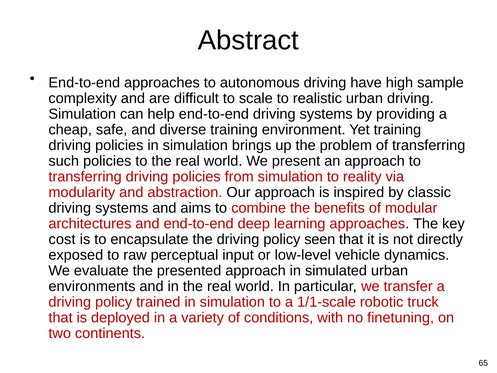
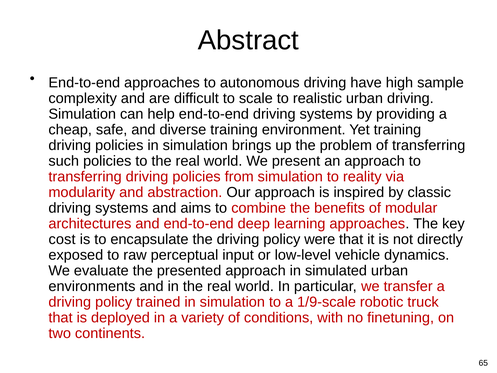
seen: seen -> were
1/1-scale: 1/1-scale -> 1/9-scale
